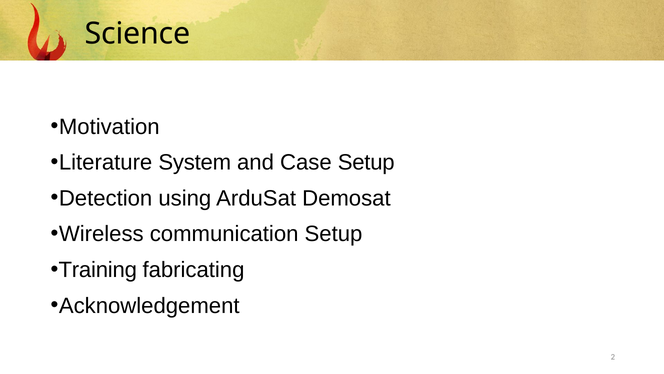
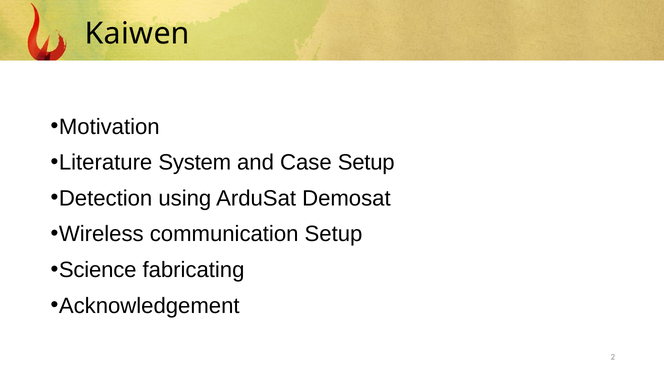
Science: Science -> Kaiwen
Training: Training -> Science
